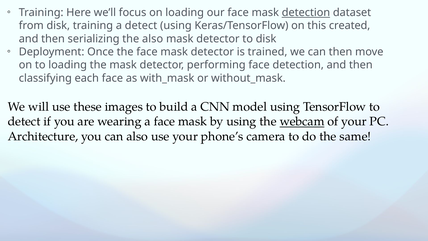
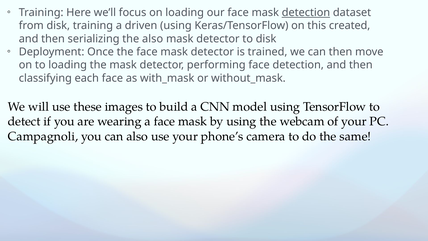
a detect: detect -> driven
webcam underline: present -> none
Architecture: Architecture -> Campagnoli
